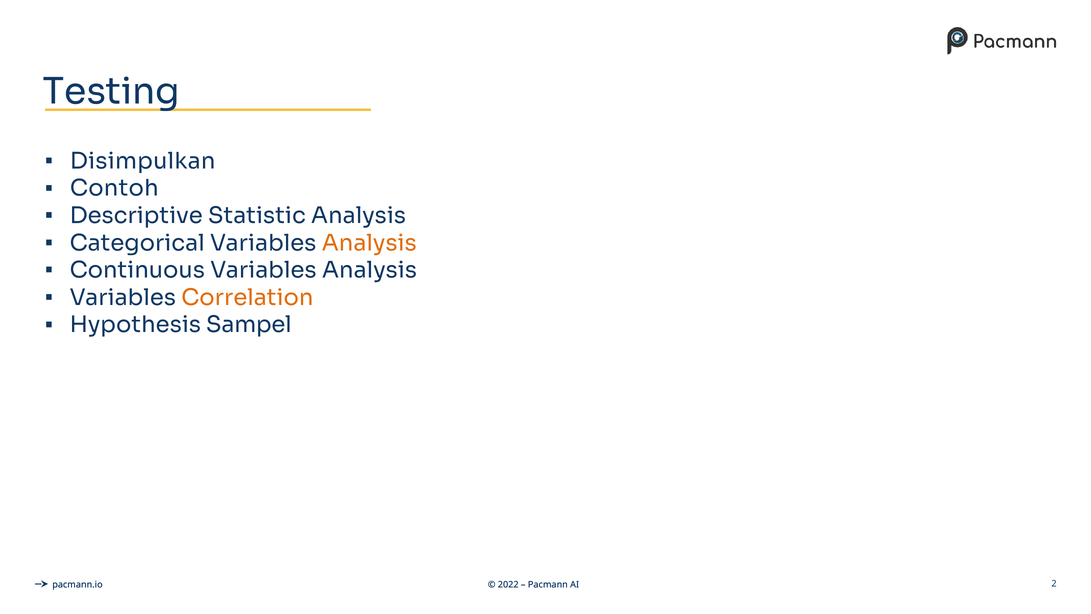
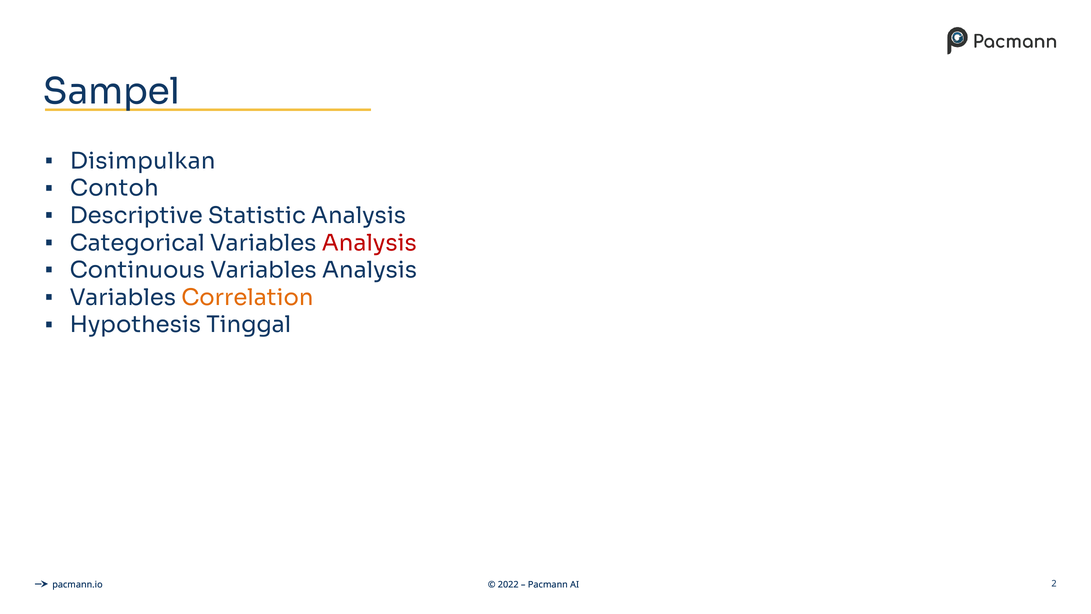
Testing: Testing -> Sampel
Analysis at (369, 243) colour: orange -> red
Sampel: Sampel -> Tinggal
